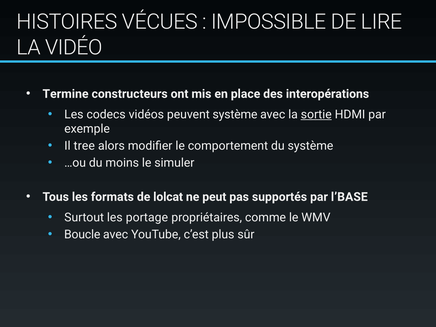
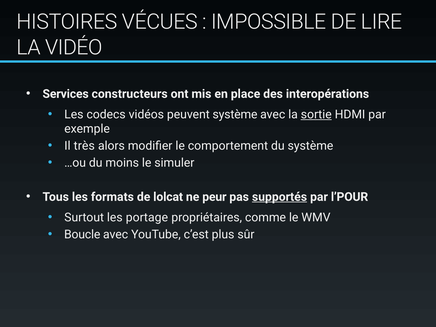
Termine: Termine -> Services
tree: tree -> très
peut: peut -> peur
supportés underline: none -> present
l’BASE: l’BASE -> l’POUR
